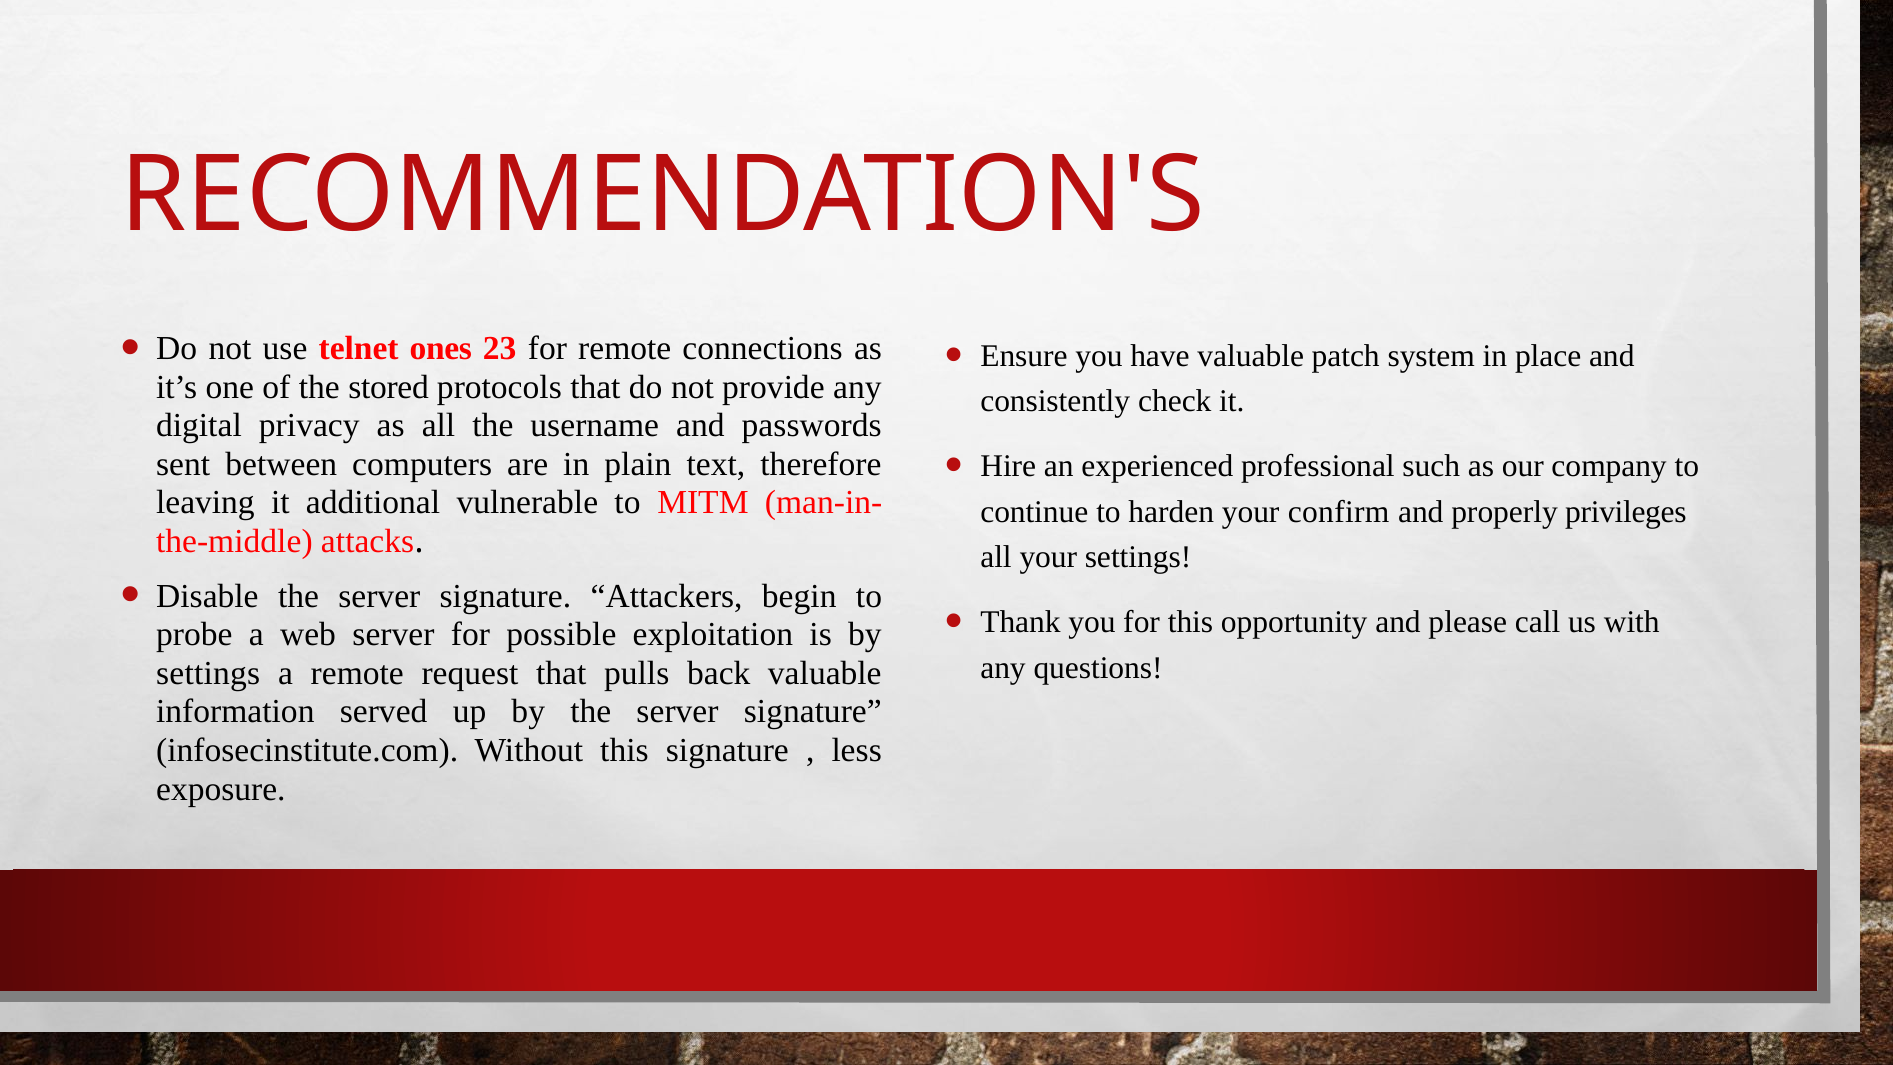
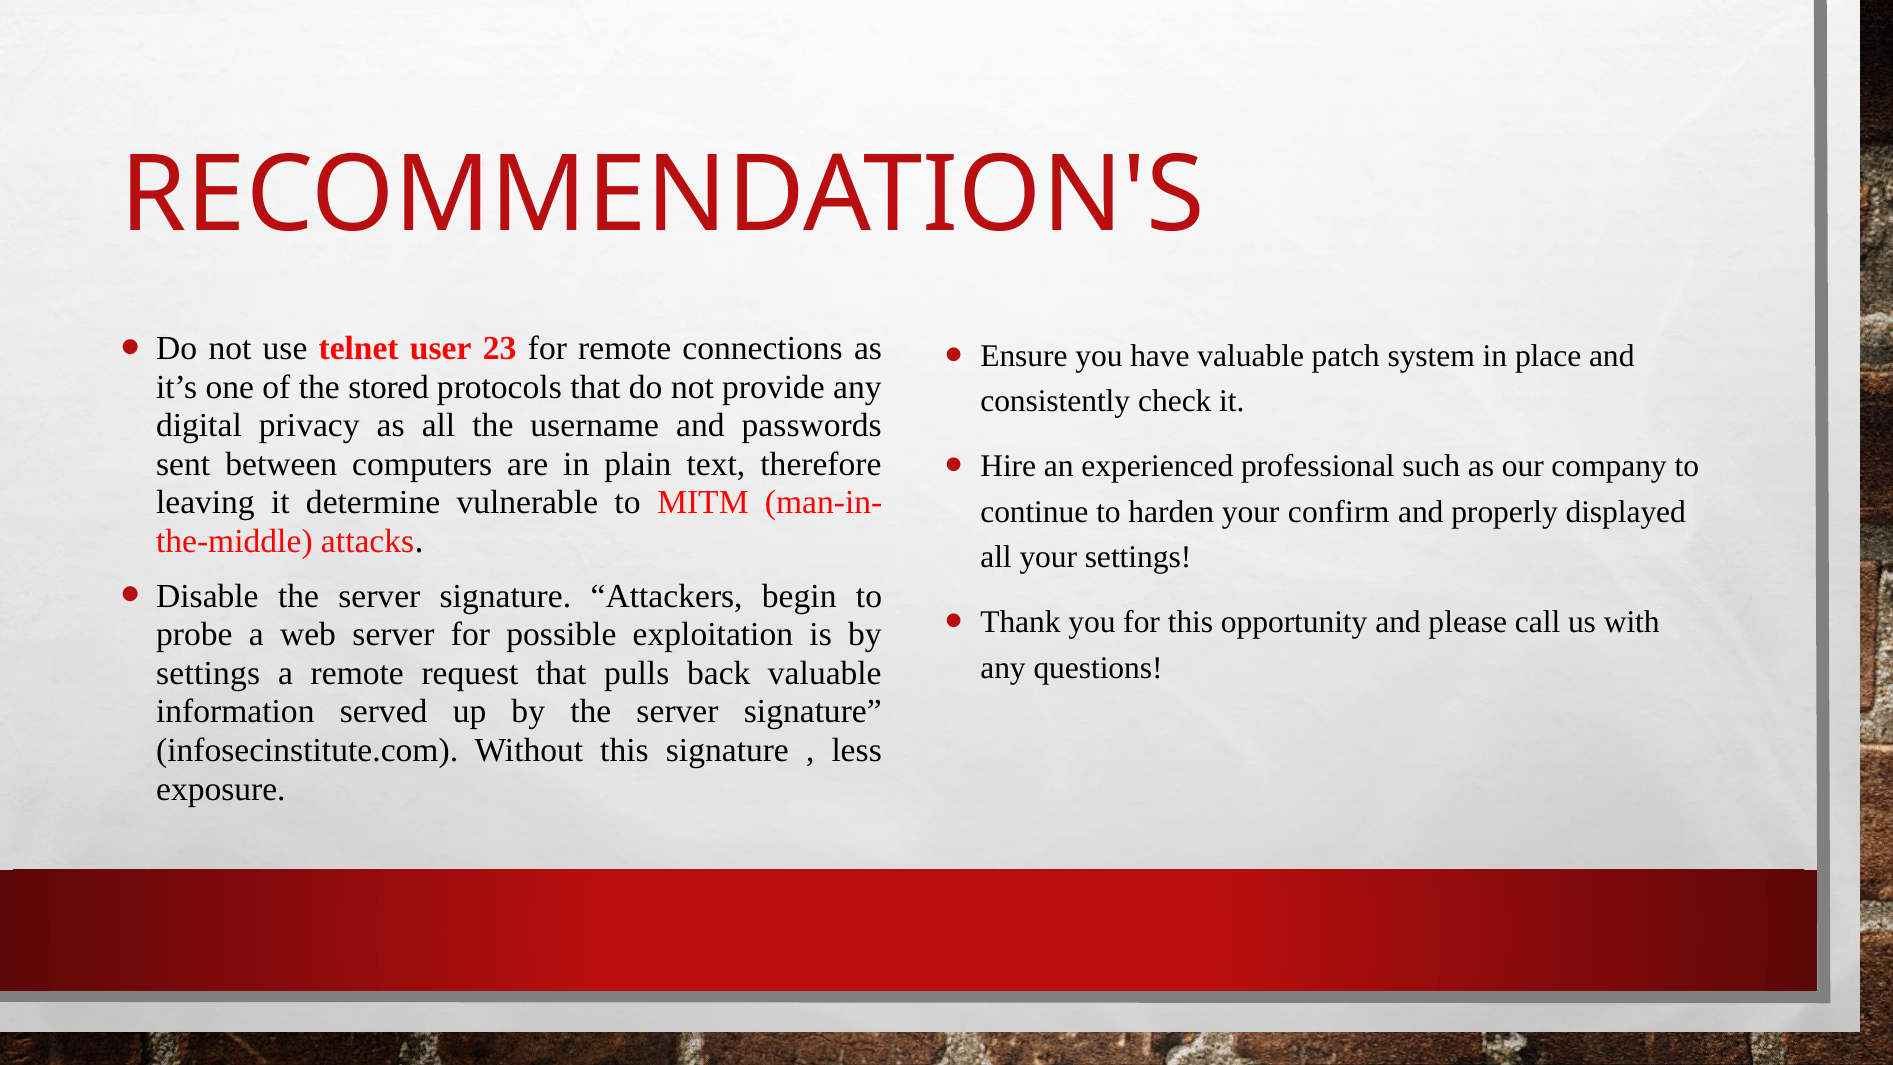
ones: ones -> user
additional: additional -> determine
privileges: privileges -> displayed
